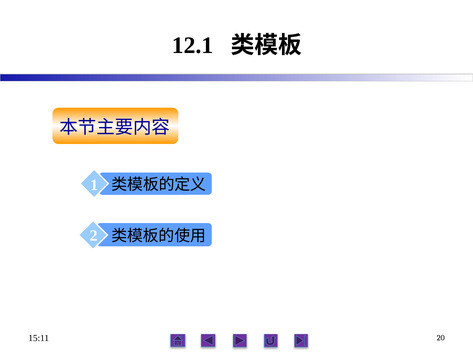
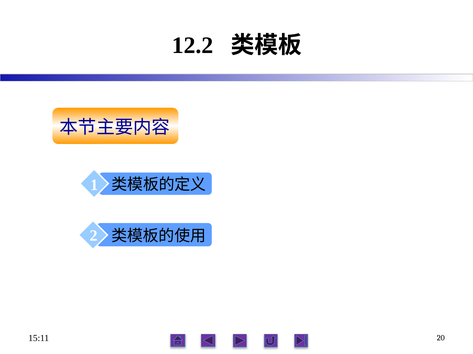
12.1: 12.1 -> 12.2
